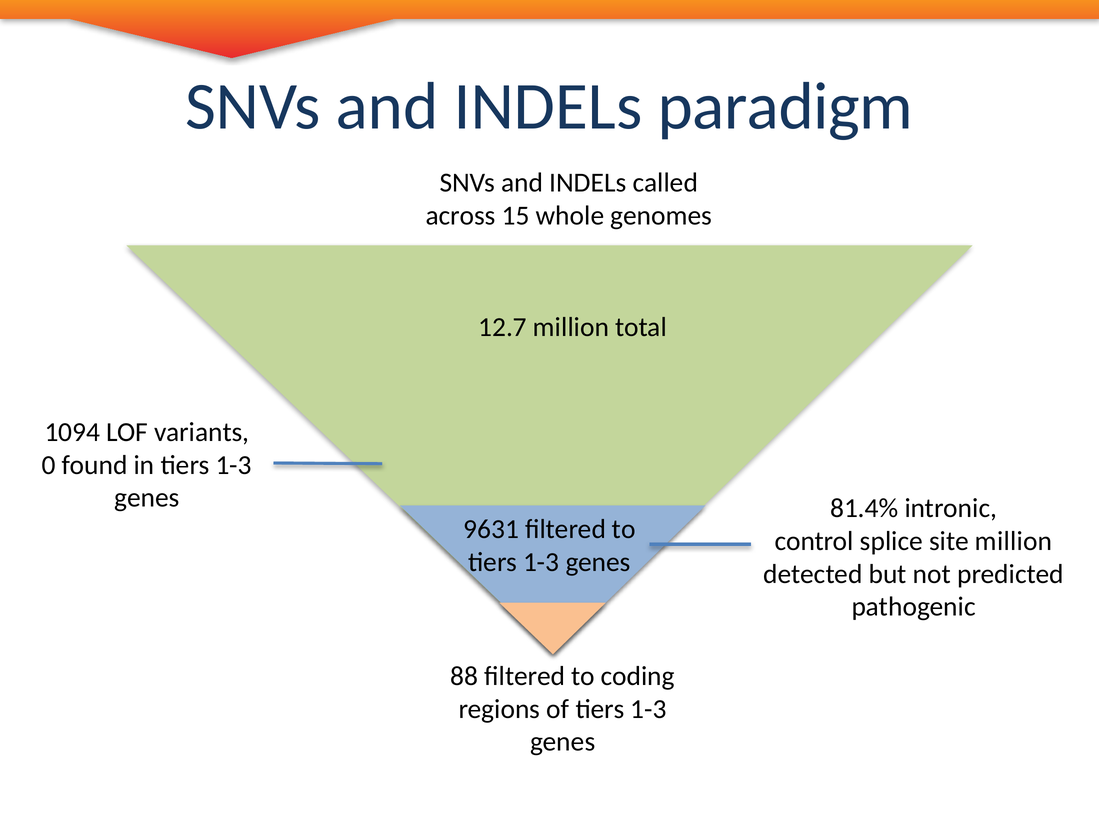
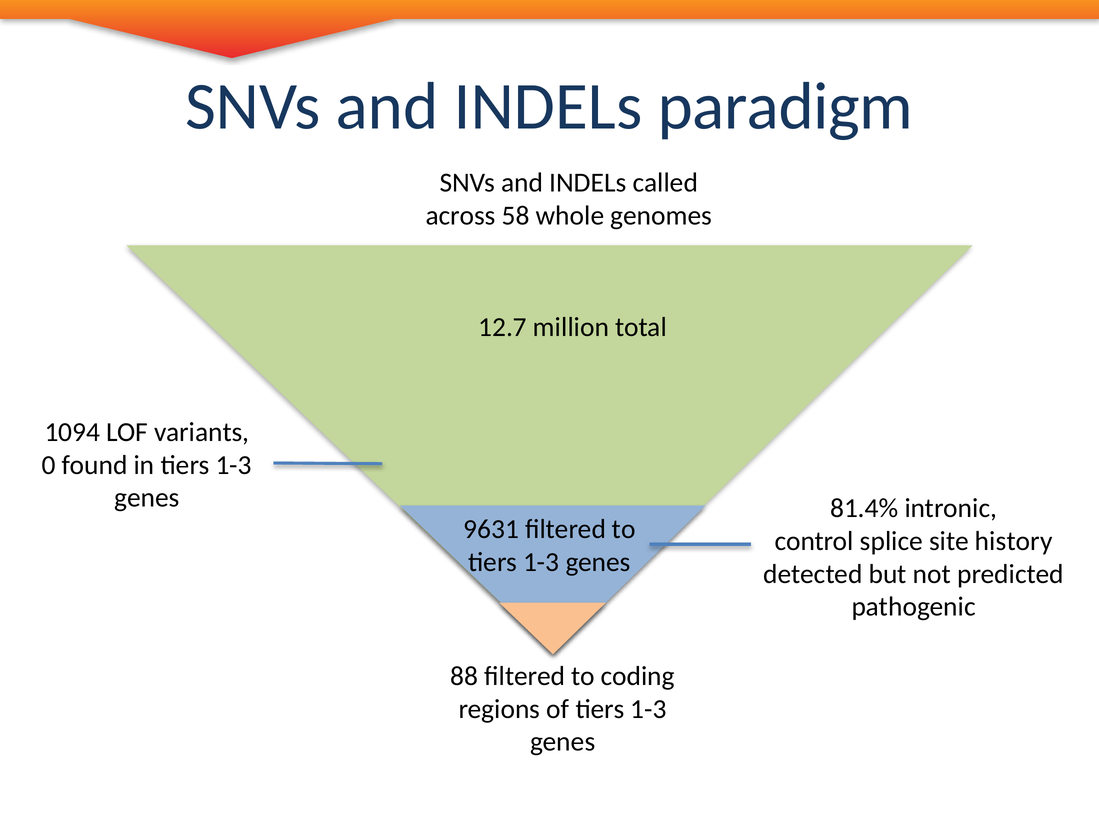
15: 15 -> 58
site million: million -> history
